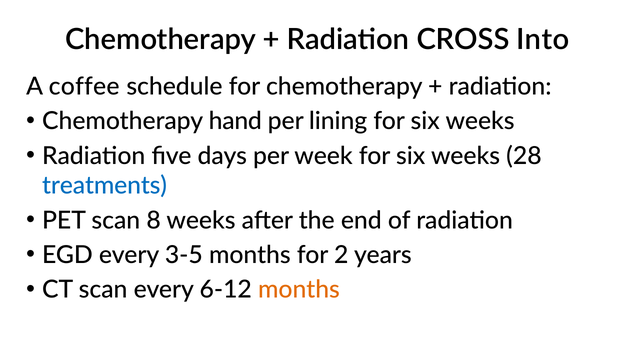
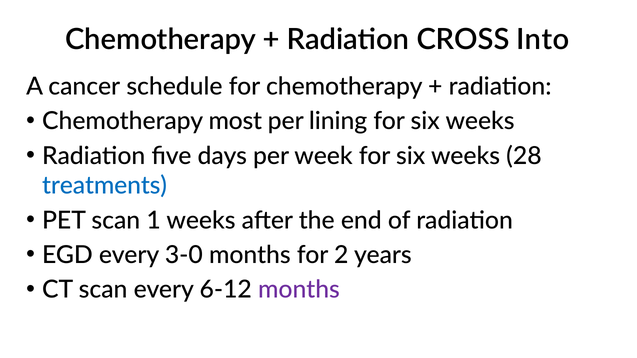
coffee: coffee -> cancer
hand: hand -> most
8: 8 -> 1
3-5: 3-5 -> 3-0
months at (299, 290) colour: orange -> purple
